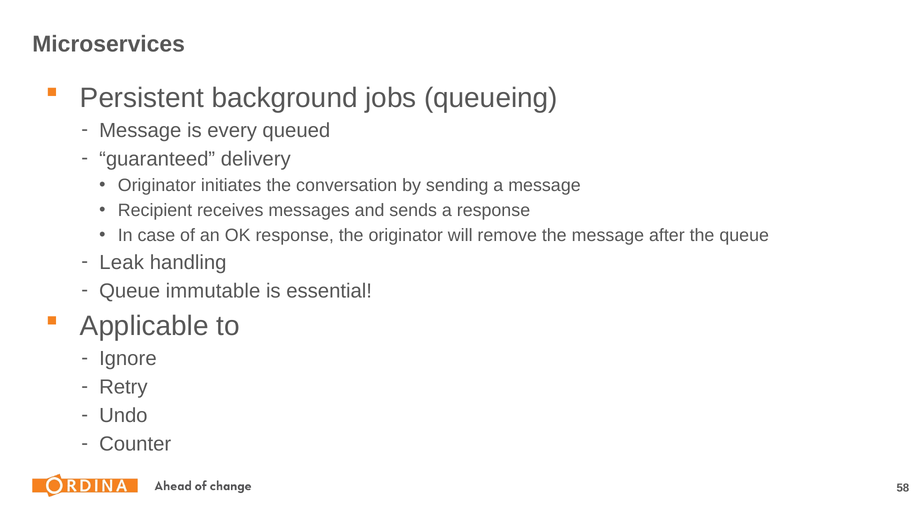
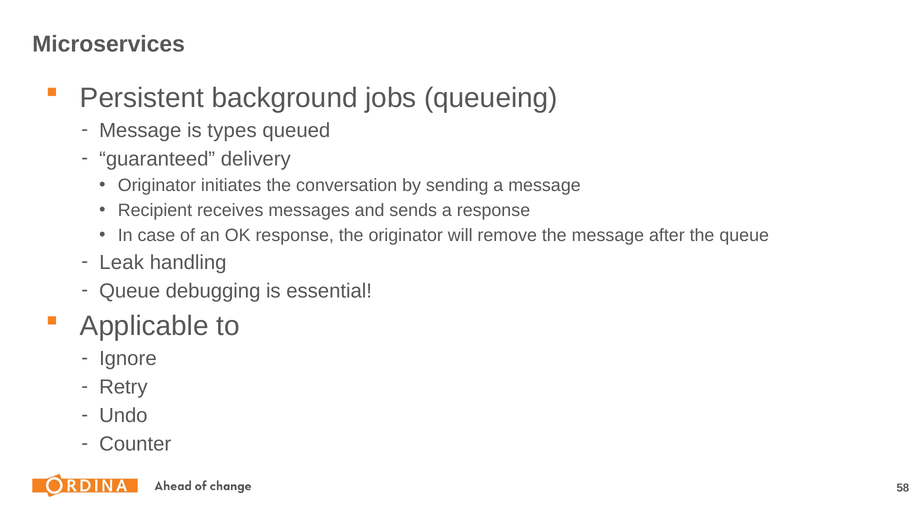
every: every -> types
immutable: immutable -> debugging
